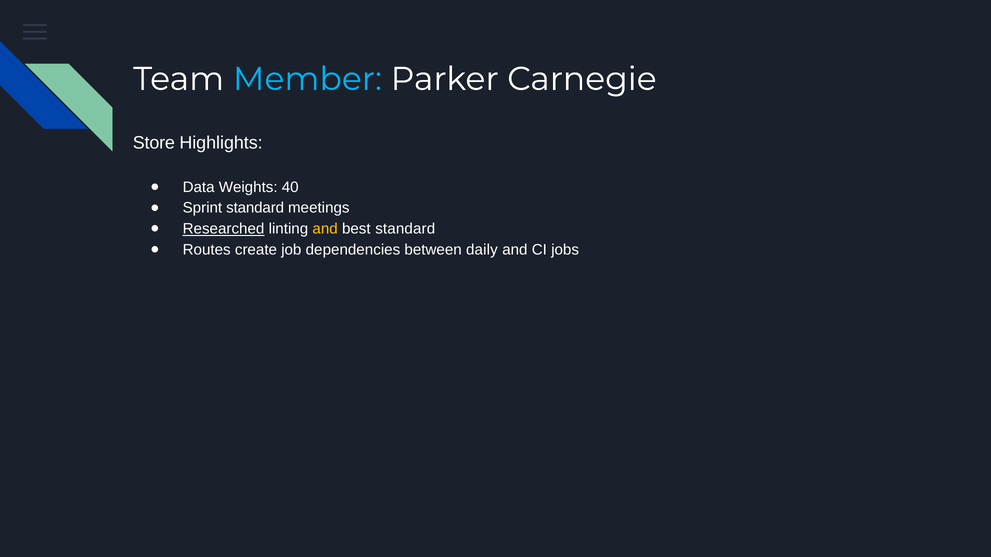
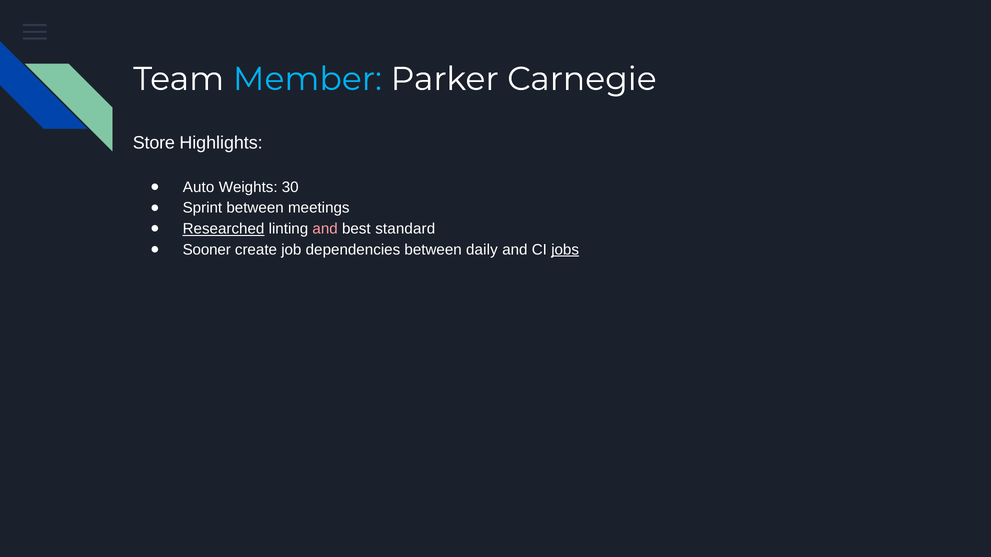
Data: Data -> Auto
40: 40 -> 30
Sprint standard: standard -> between
and at (325, 229) colour: yellow -> pink
Routes: Routes -> Sooner
jobs underline: none -> present
